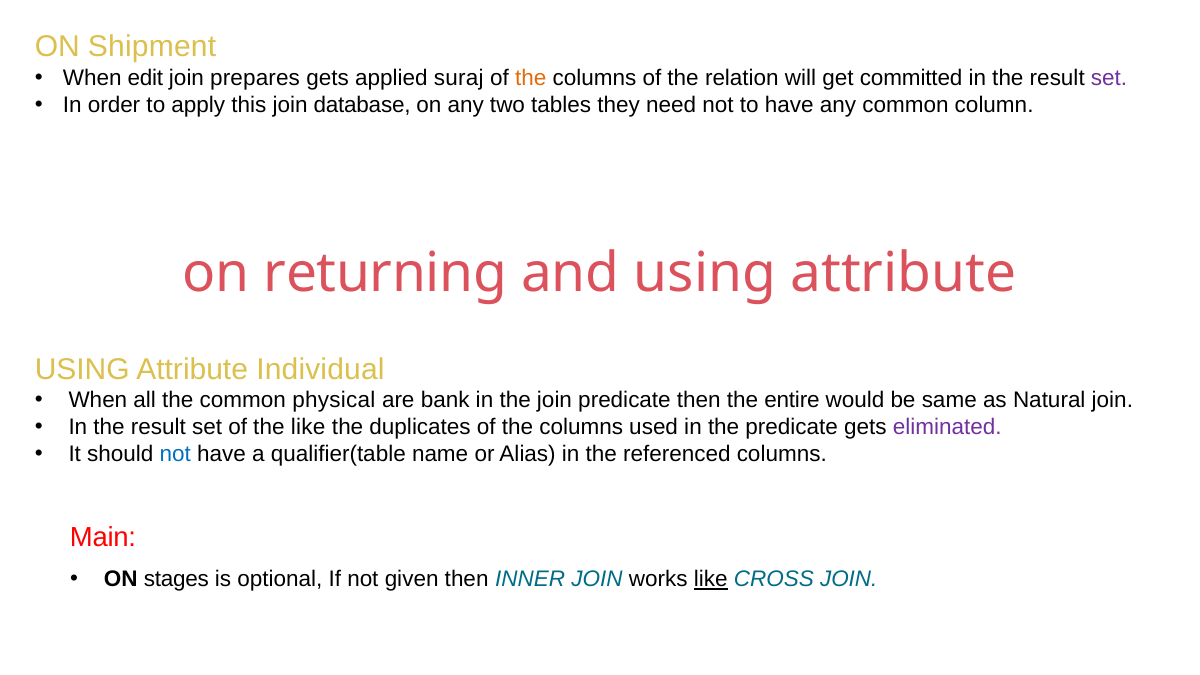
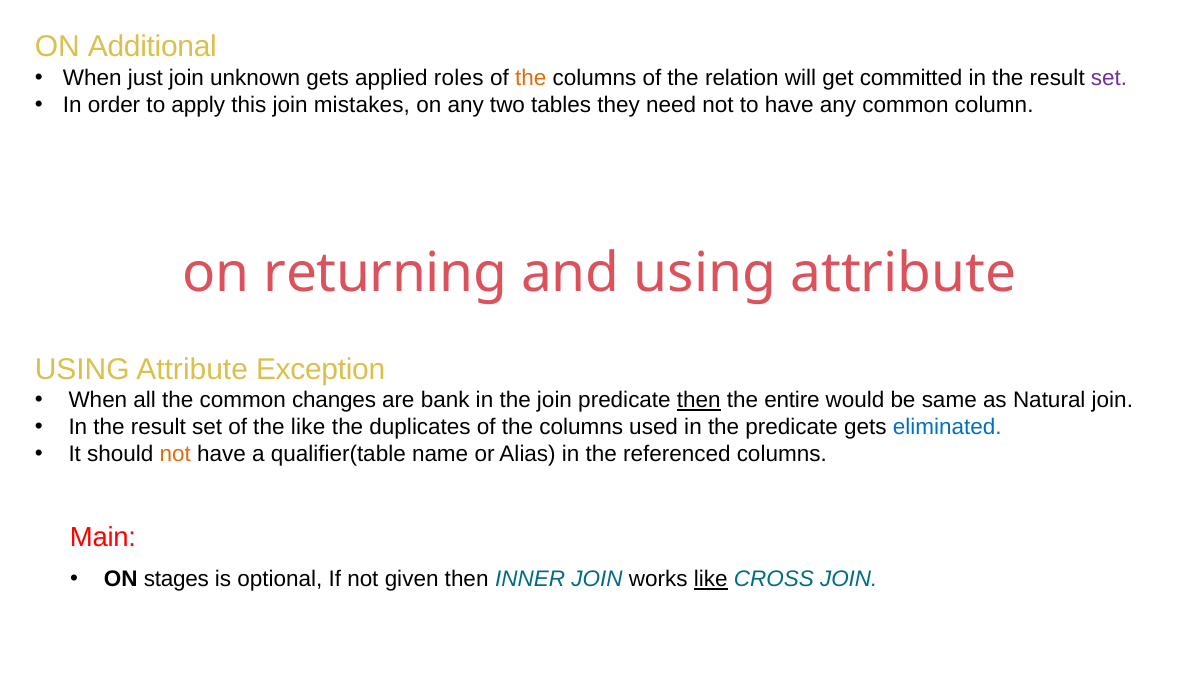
Shipment: Shipment -> Additional
edit: edit -> just
prepares: prepares -> unknown
suraj: suraj -> roles
database: database -> mistakes
Individual: Individual -> Exception
physical: physical -> changes
then at (699, 400) underline: none -> present
eliminated colour: purple -> blue
not at (175, 454) colour: blue -> orange
